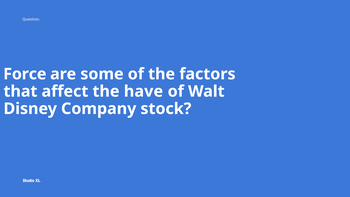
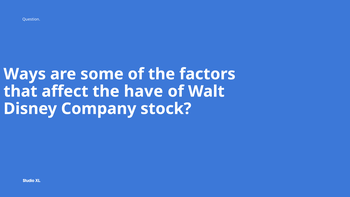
Force: Force -> Ways
